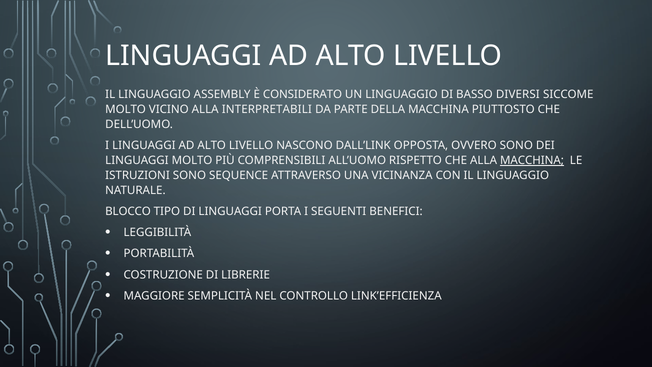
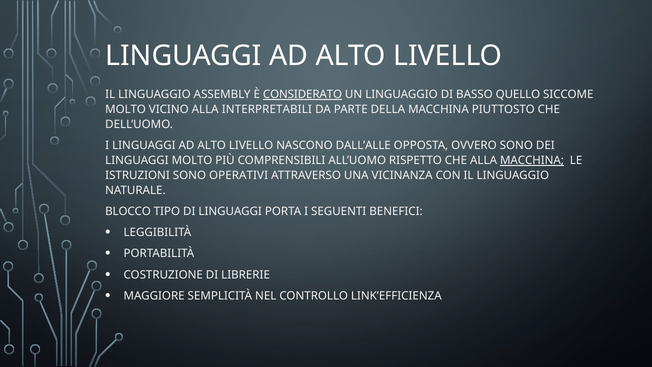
CONSIDERATO underline: none -> present
DIVERSI: DIVERSI -> QUELLO
DALL’LINK: DALL’LINK -> DALL’ALLE
SEQUENCE: SEQUENCE -> OPERATIVI
